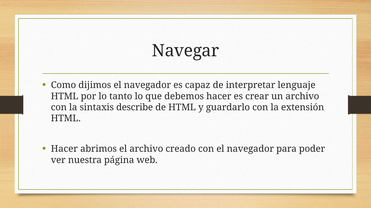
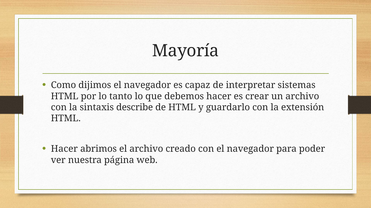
Navegar: Navegar -> Mayoría
lenguaje: lenguaje -> sistemas
